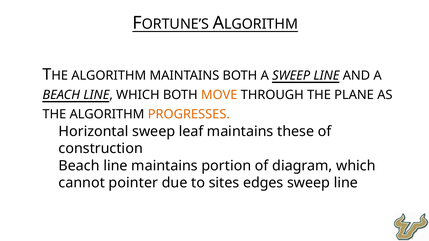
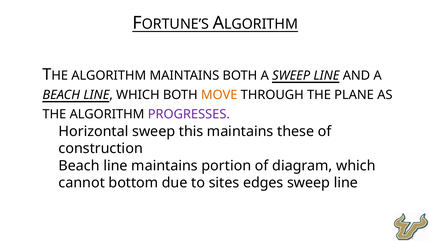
PROGRESSES colour: orange -> purple
leaf: leaf -> this
pointer: pointer -> bottom
